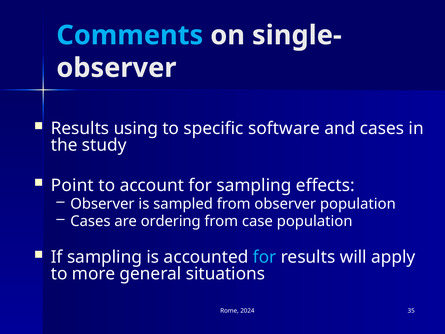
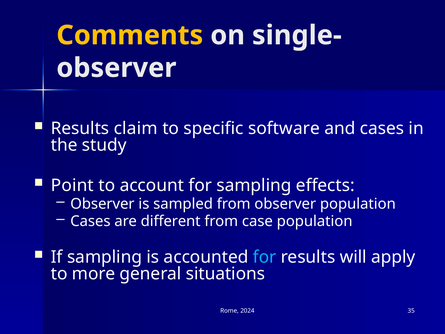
Comments colour: light blue -> yellow
using: using -> claim
ordering: ordering -> different
